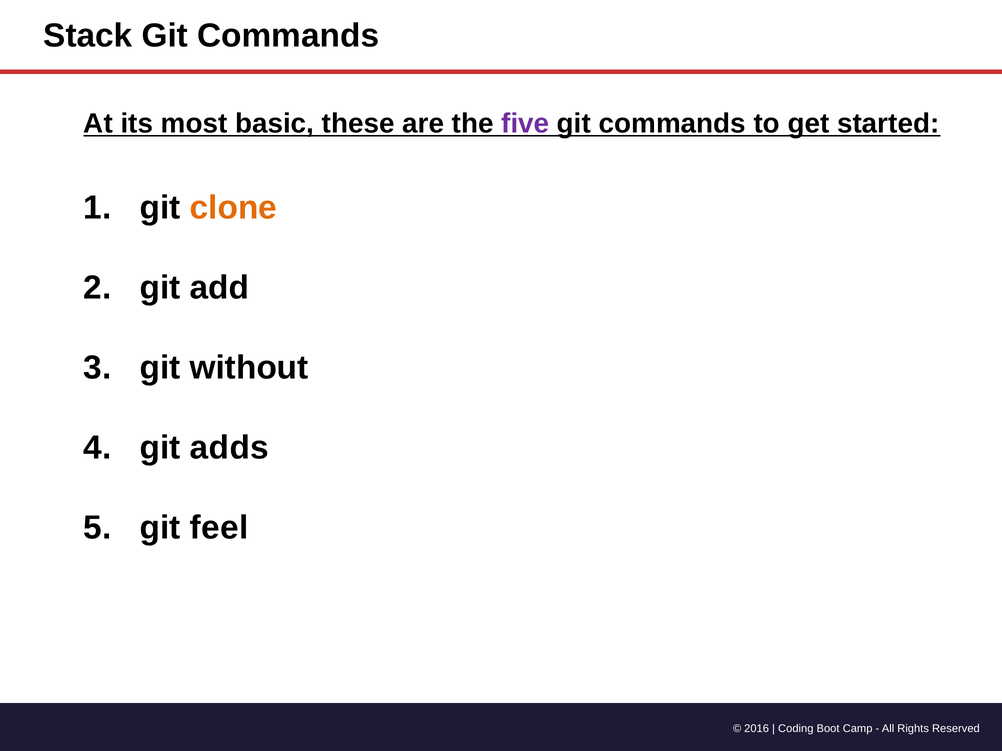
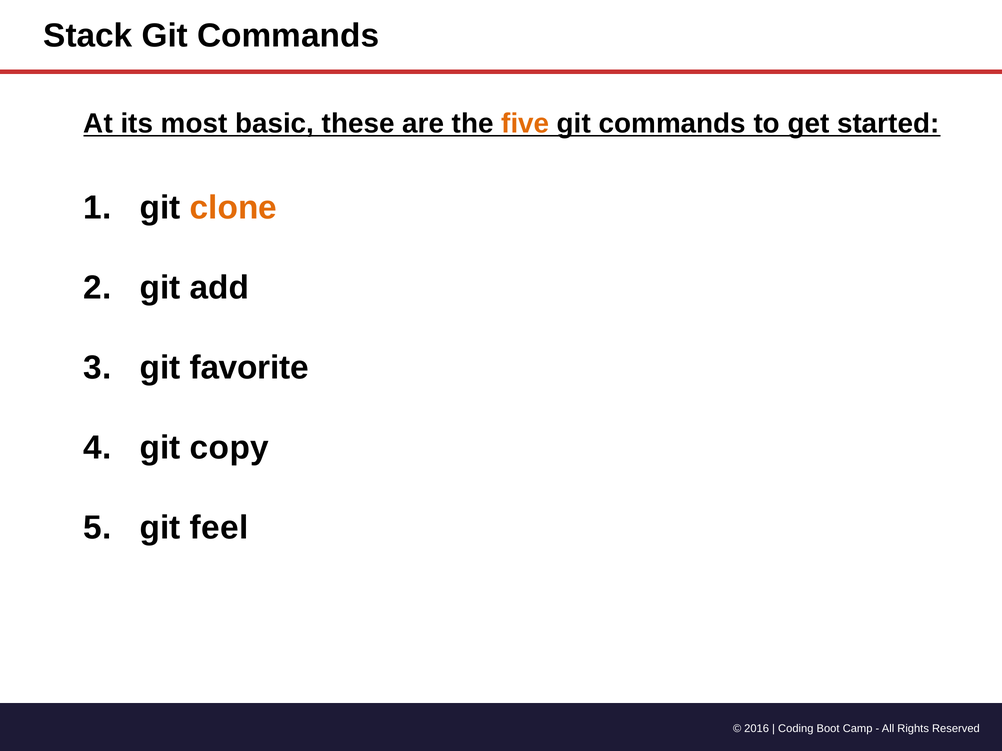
five colour: purple -> orange
without: without -> favorite
adds: adds -> copy
